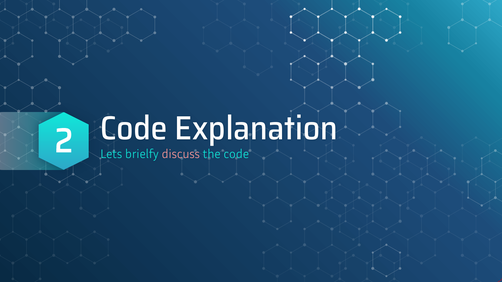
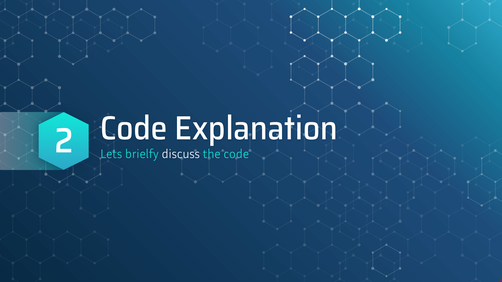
discuss colour: pink -> white
